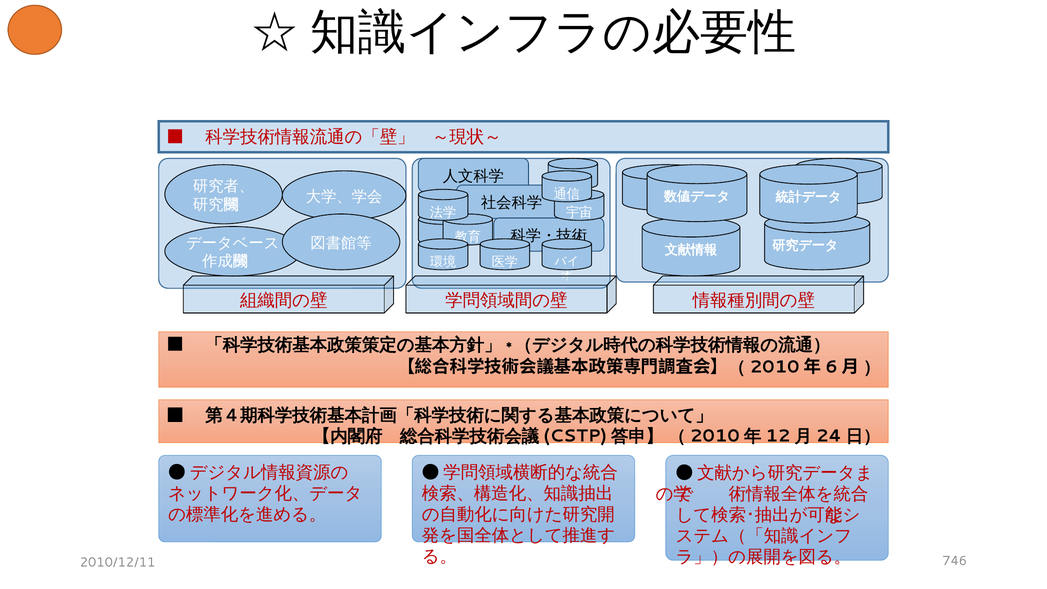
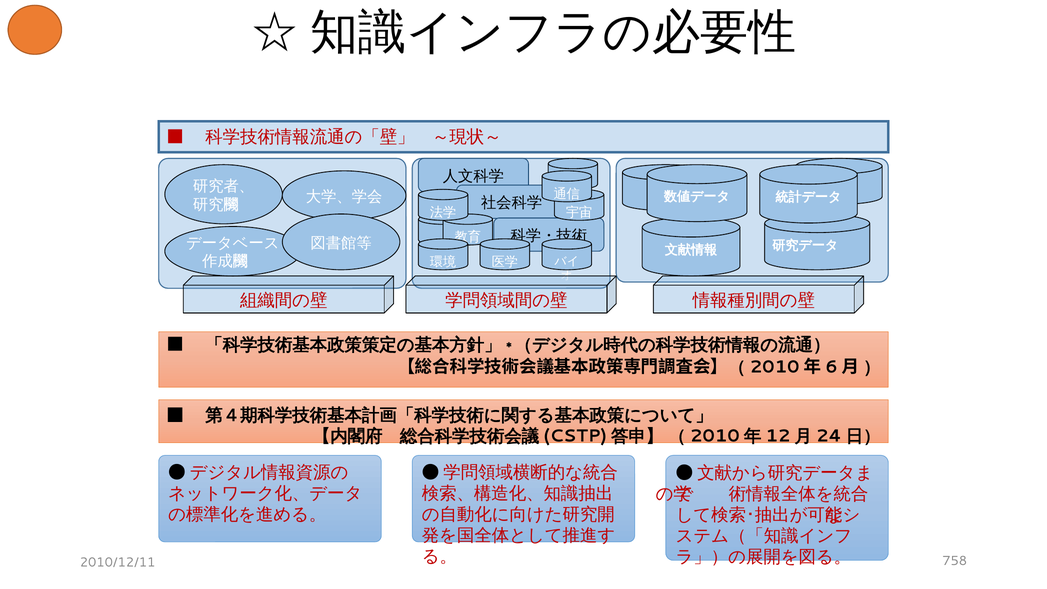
746: 746 -> 758
